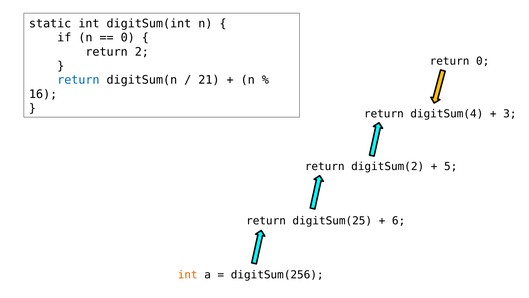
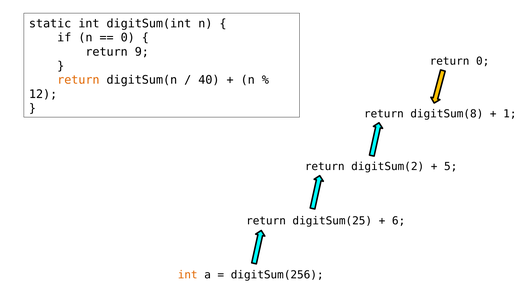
2: 2 -> 9
return at (78, 80) colour: blue -> orange
21: 21 -> 40
16: 16 -> 12
digitSum(4: digitSum(4 -> digitSum(8
3: 3 -> 1
